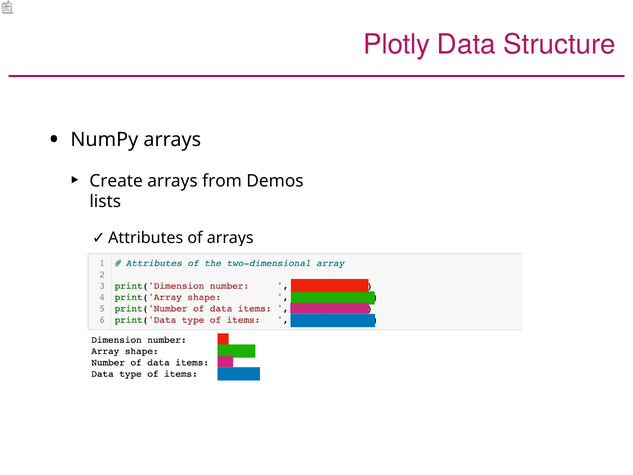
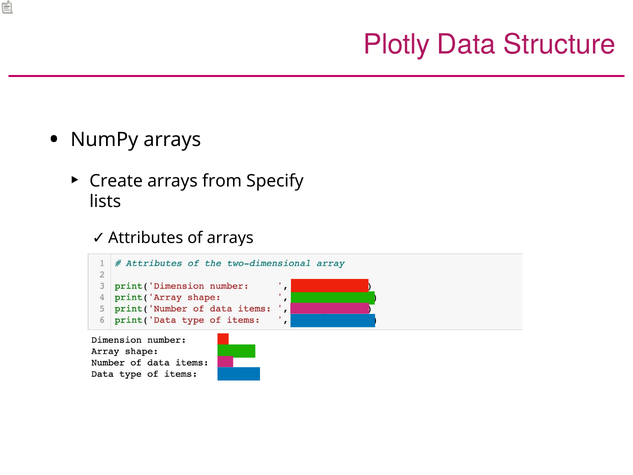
Demos: Demos -> Specify
